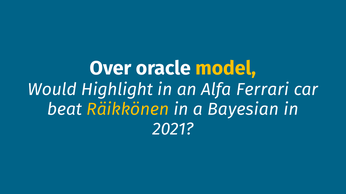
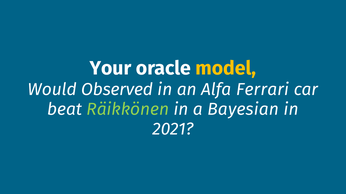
Over: Over -> Your
Highlight: Highlight -> Observed
Räikkönen colour: yellow -> light green
